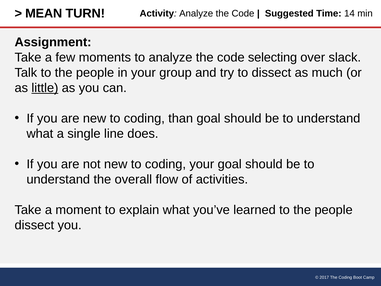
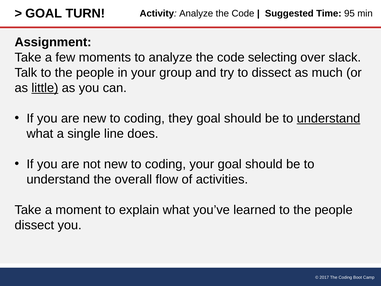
MEAN at (44, 14): MEAN -> GOAL
14: 14 -> 95
than: than -> they
understand at (329, 118) underline: none -> present
